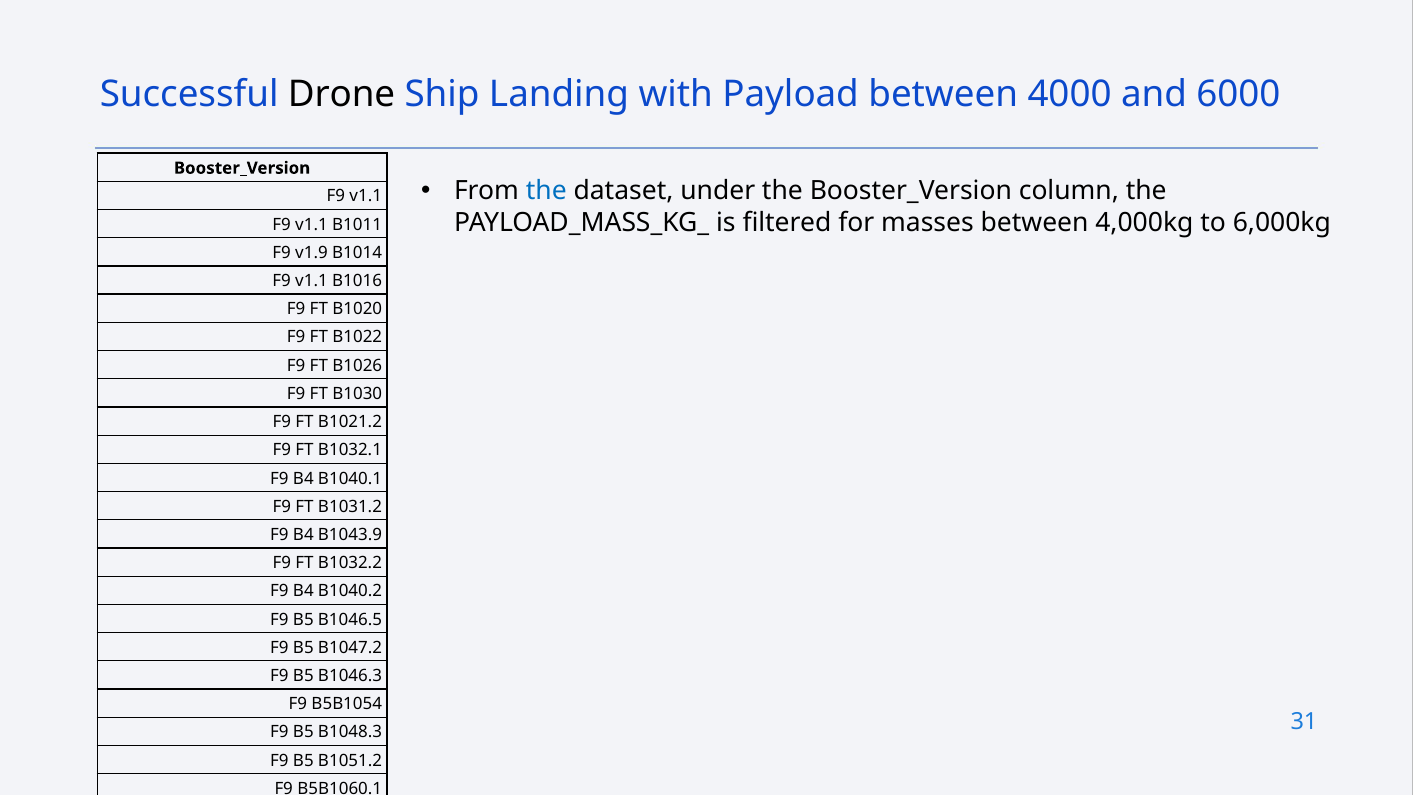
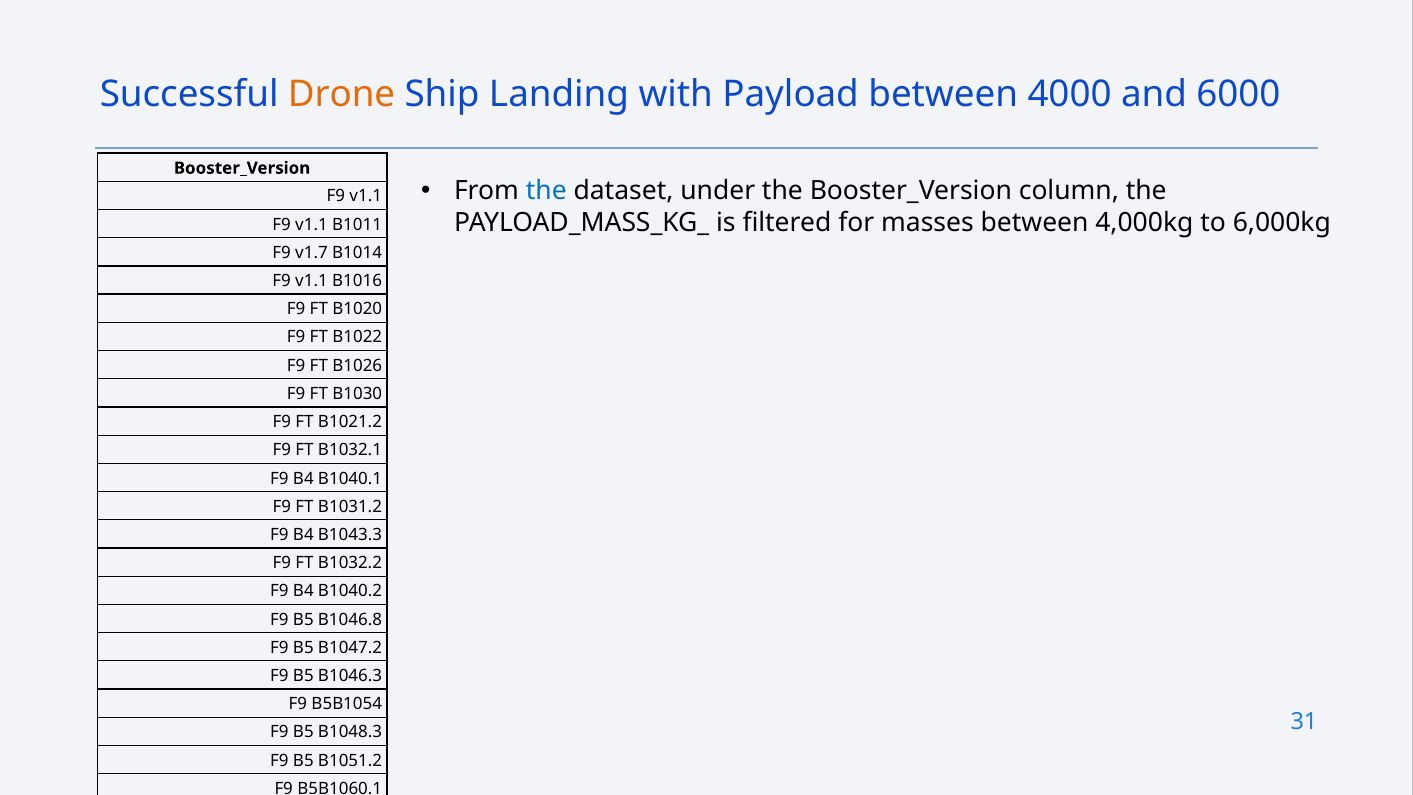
Drone colour: black -> orange
v1.9: v1.9 -> v1.7
B1043.9: B1043.9 -> B1043.3
B1046.5: B1046.5 -> B1046.8
